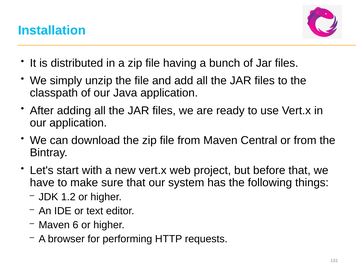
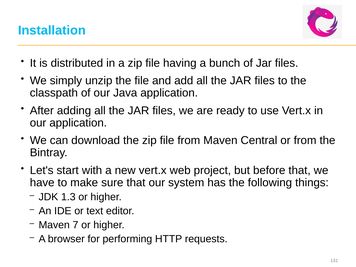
1.2: 1.2 -> 1.3
6: 6 -> 7
